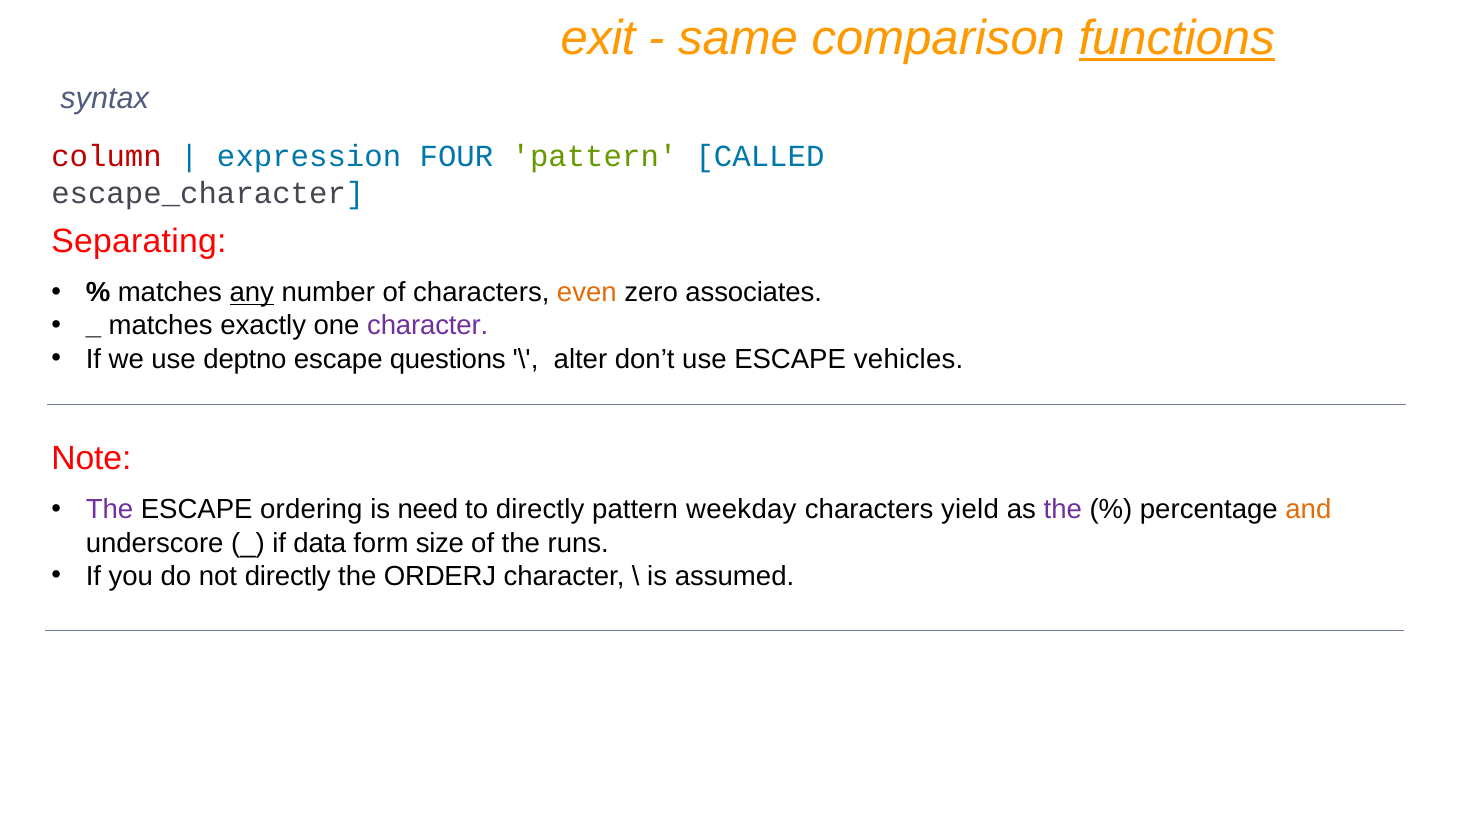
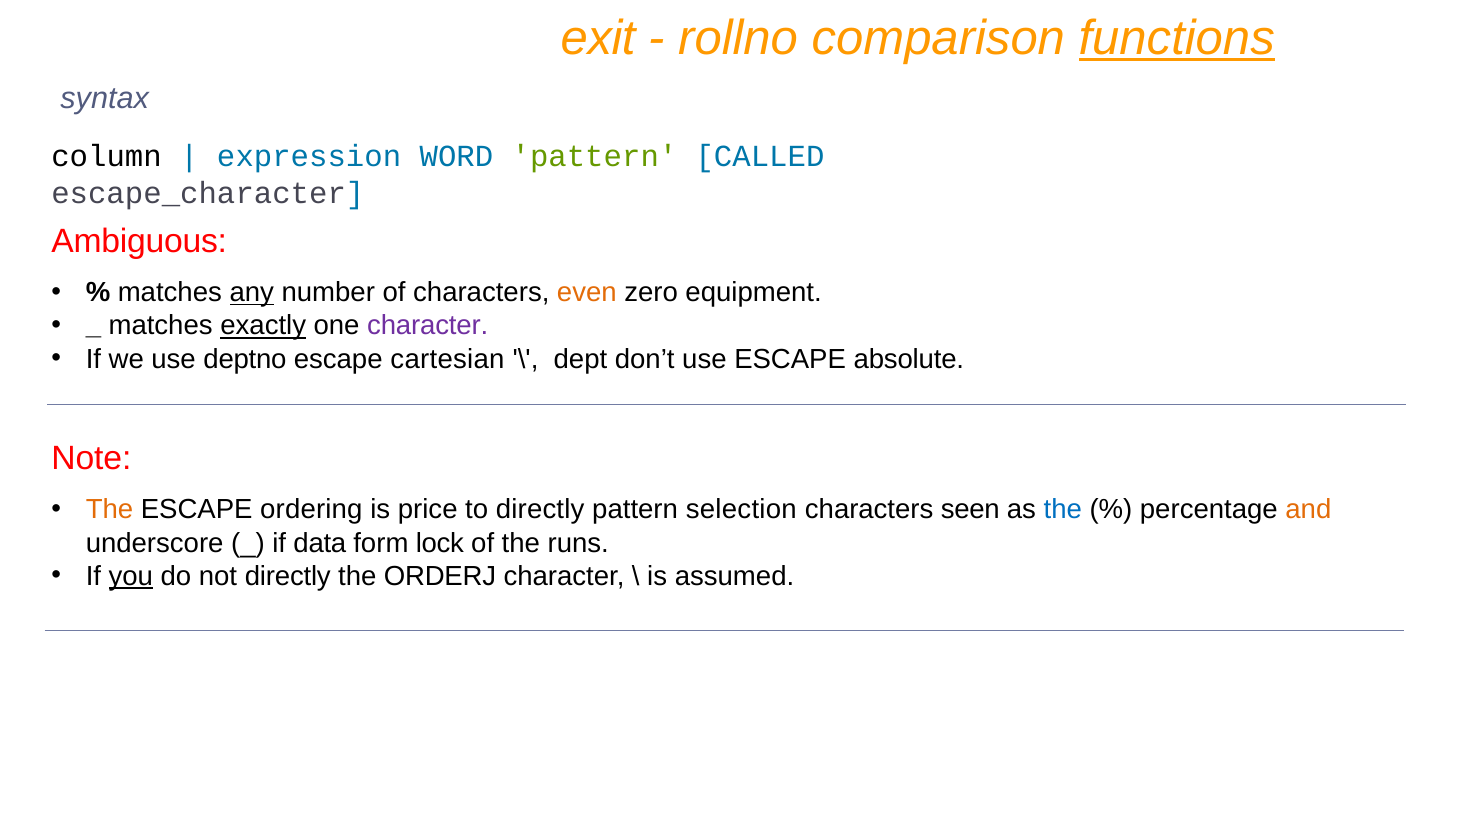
same: same -> rollno
column colour: red -> black
FOUR: FOUR -> WORD
Separating: Separating -> Ambiguous
associates: associates -> equipment
exactly underline: none -> present
questions: questions -> cartesian
alter: alter -> dept
vehicles: vehicles -> absolute
The at (110, 510) colour: purple -> orange
need: need -> price
weekday: weekday -> selection
yield: yield -> seen
the at (1063, 510) colour: purple -> blue
size: size -> lock
you underline: none -> present
